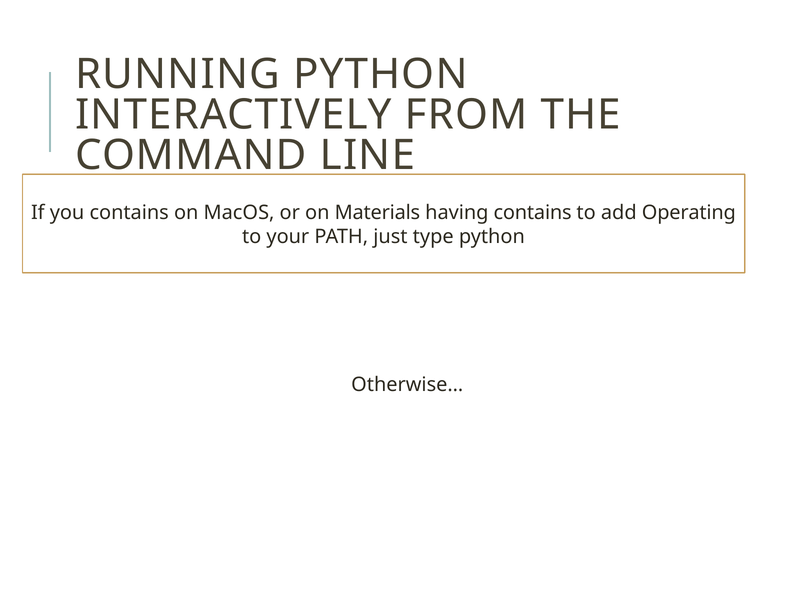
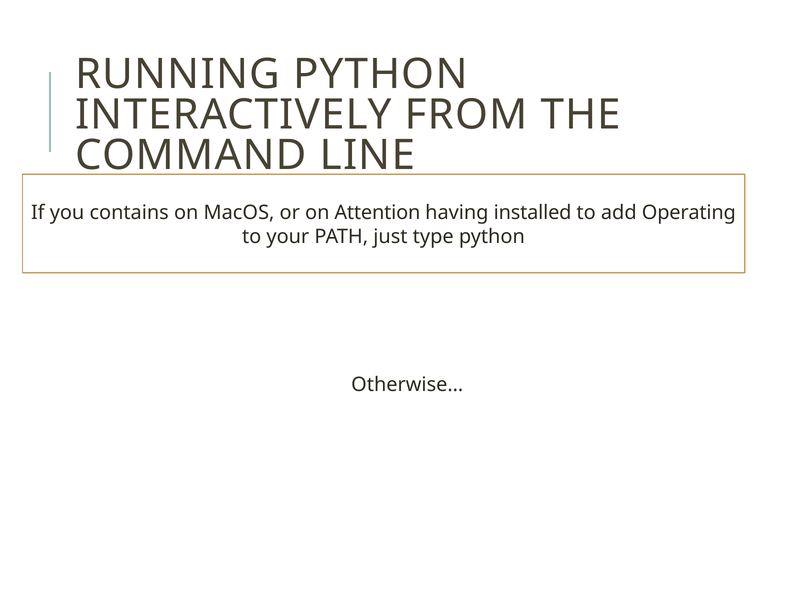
Materials: Materials -> Attention
having contains: contains -> installed
